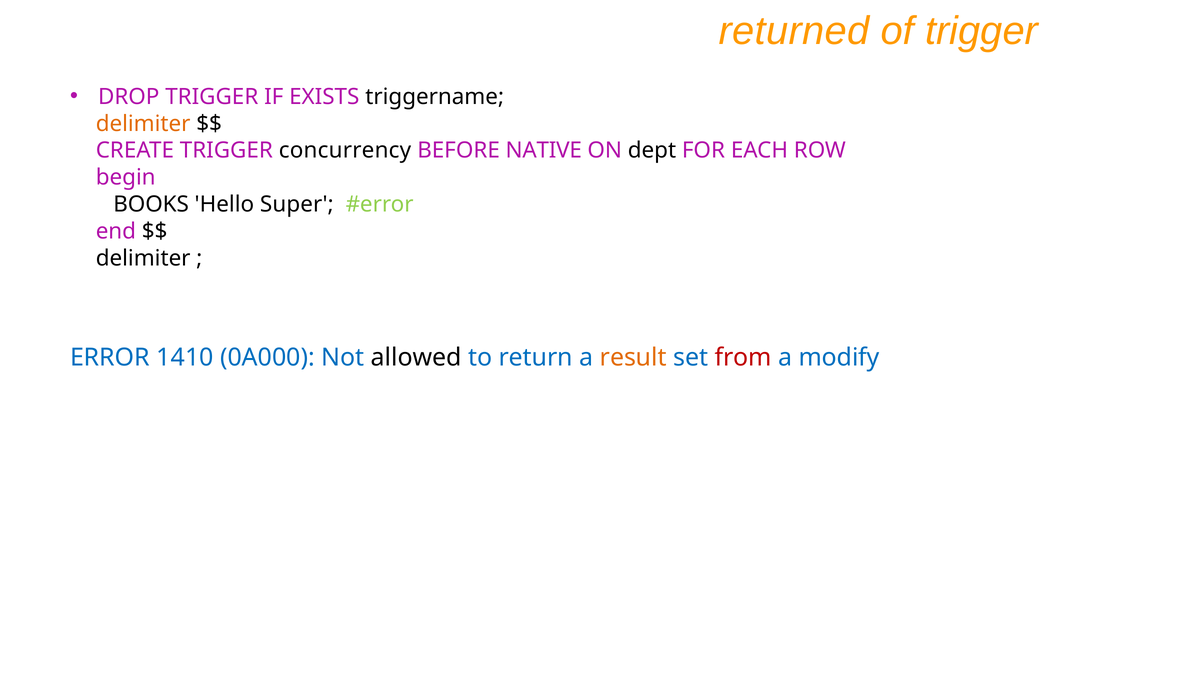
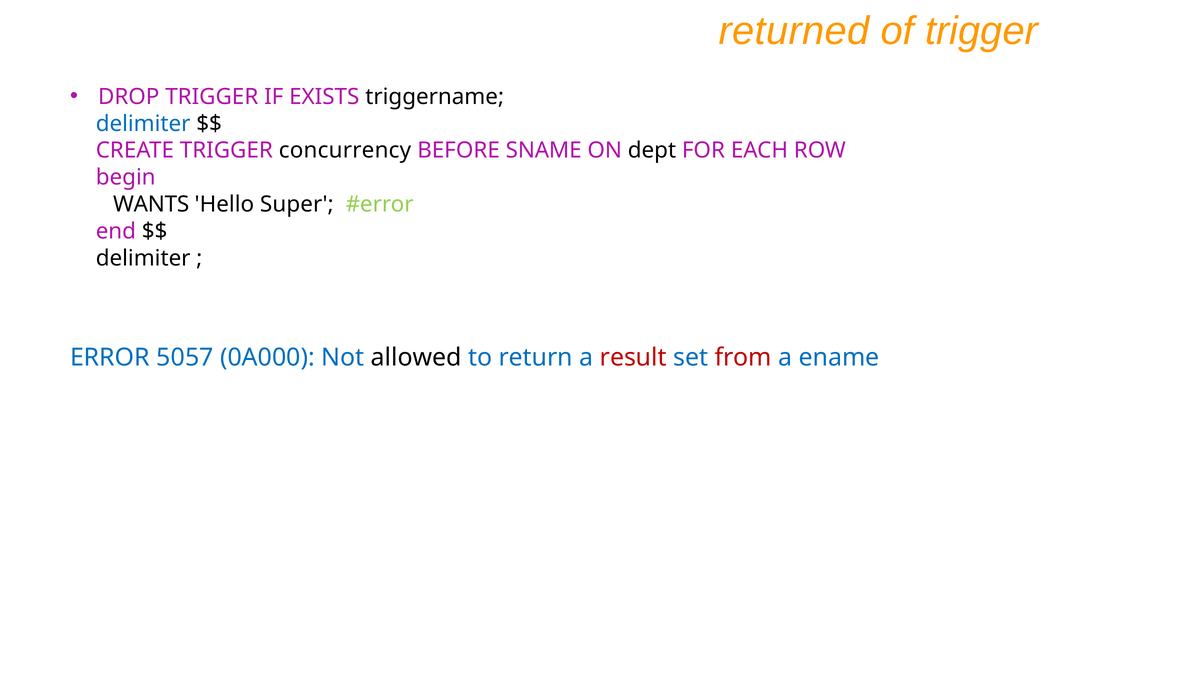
delimiter at (143, 124) colour: orange -> blue
NATIVE: NATIVE -> SNAME
BOOKS: BOOKS -> WANTS
1410: 1410 -> 5057
result colour: orange -> red
modify: modify -> ename
